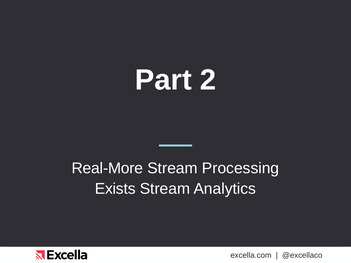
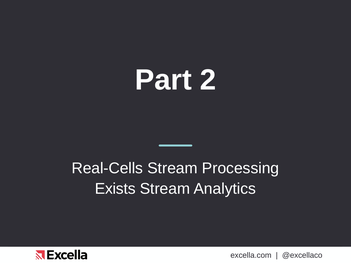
Real-More: Real-More -> Real-Cells
